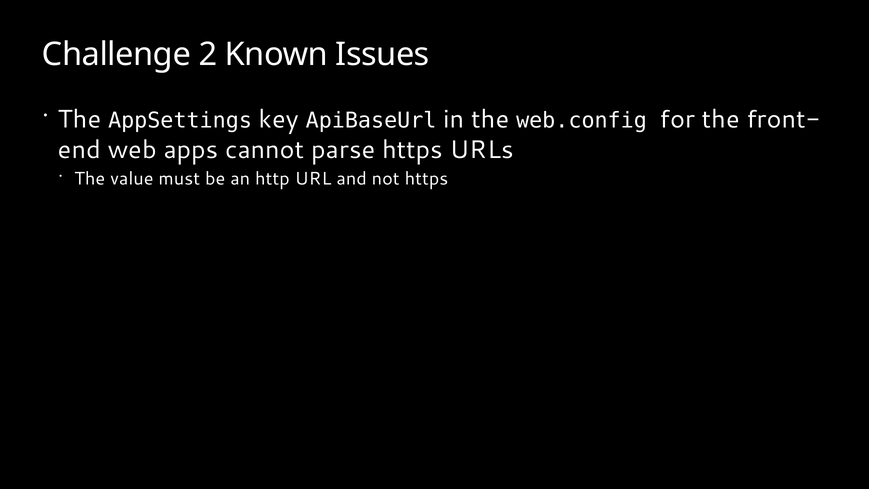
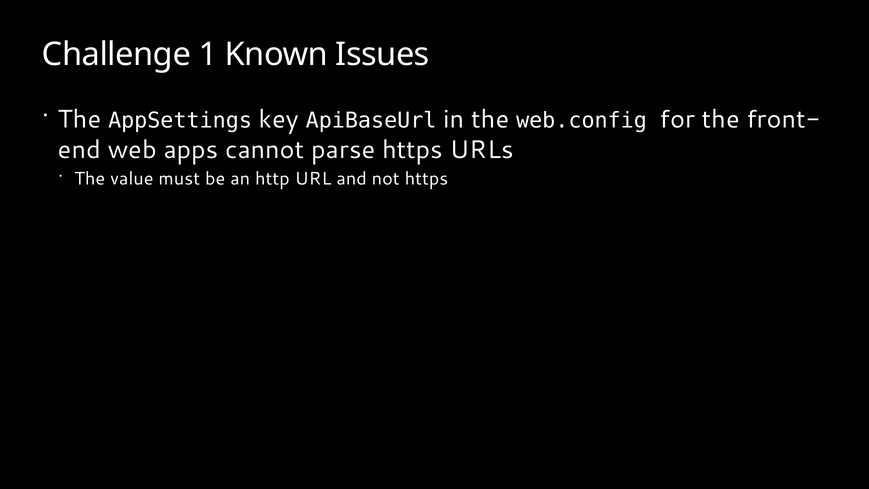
2: 2 -> 1
